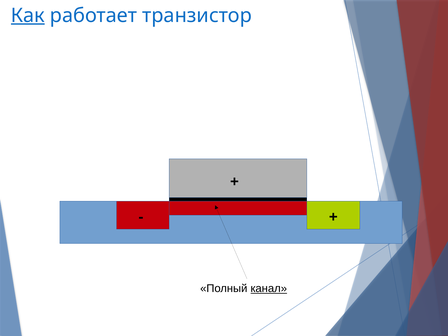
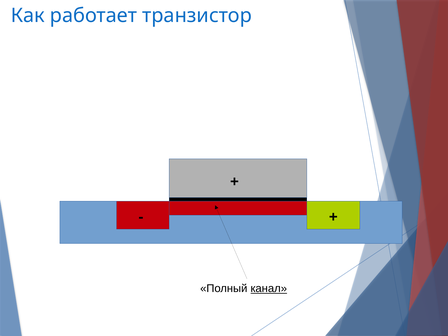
Как underline: present -> none
